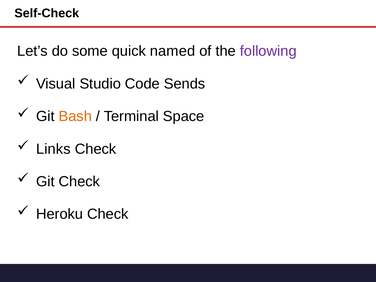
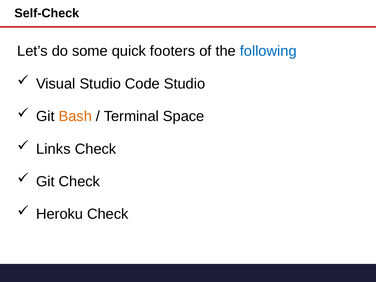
named: named -> footers
following colour: purple -> blue
Code Sends: Sends -> Studio
